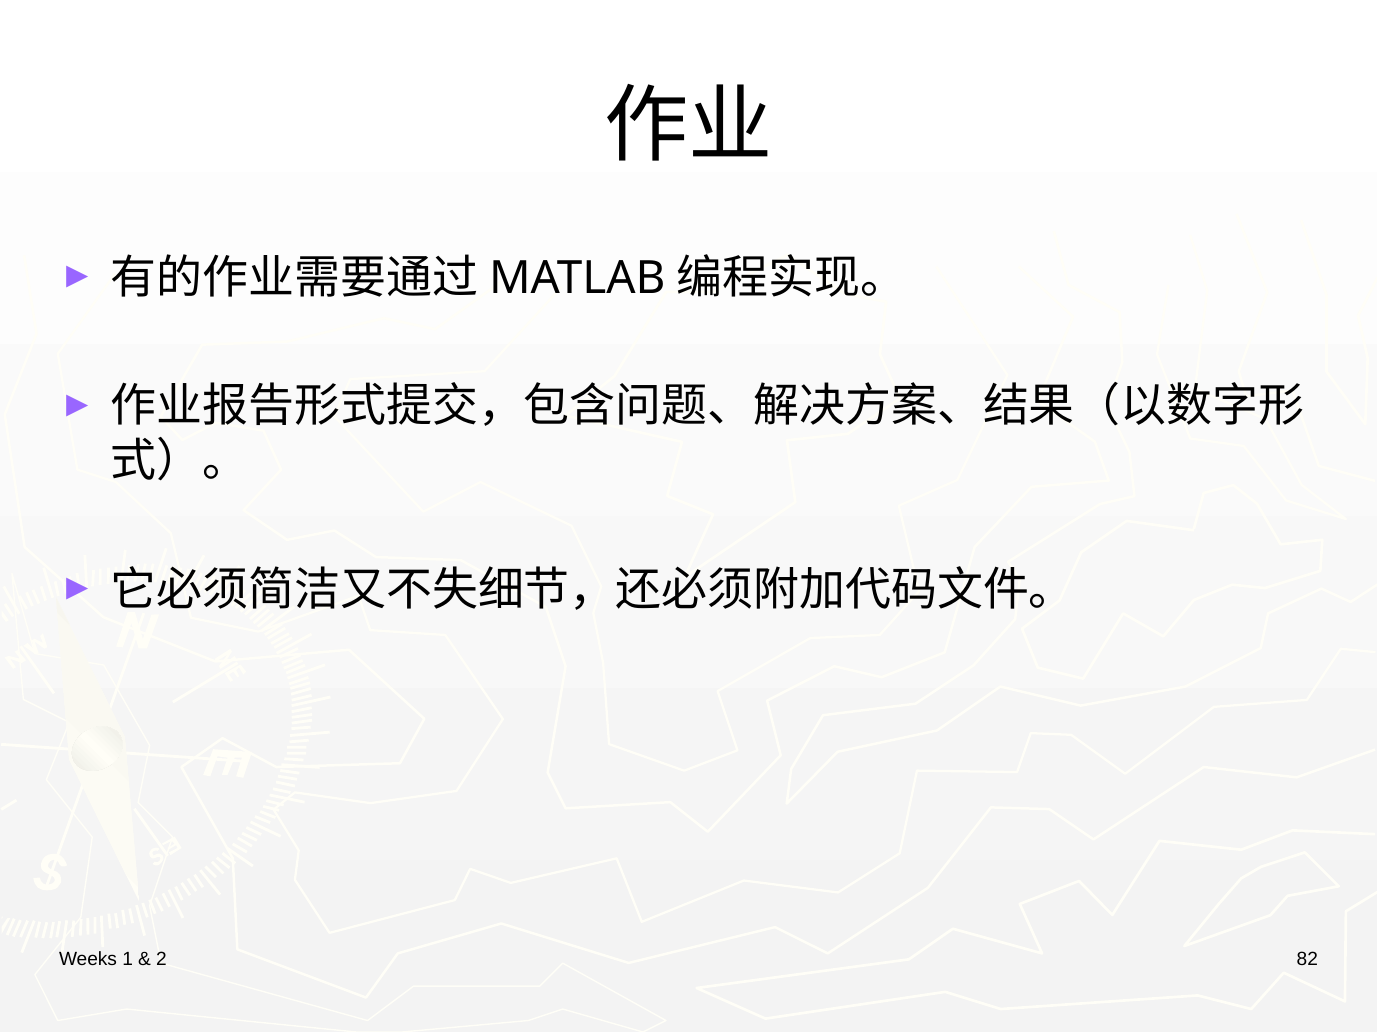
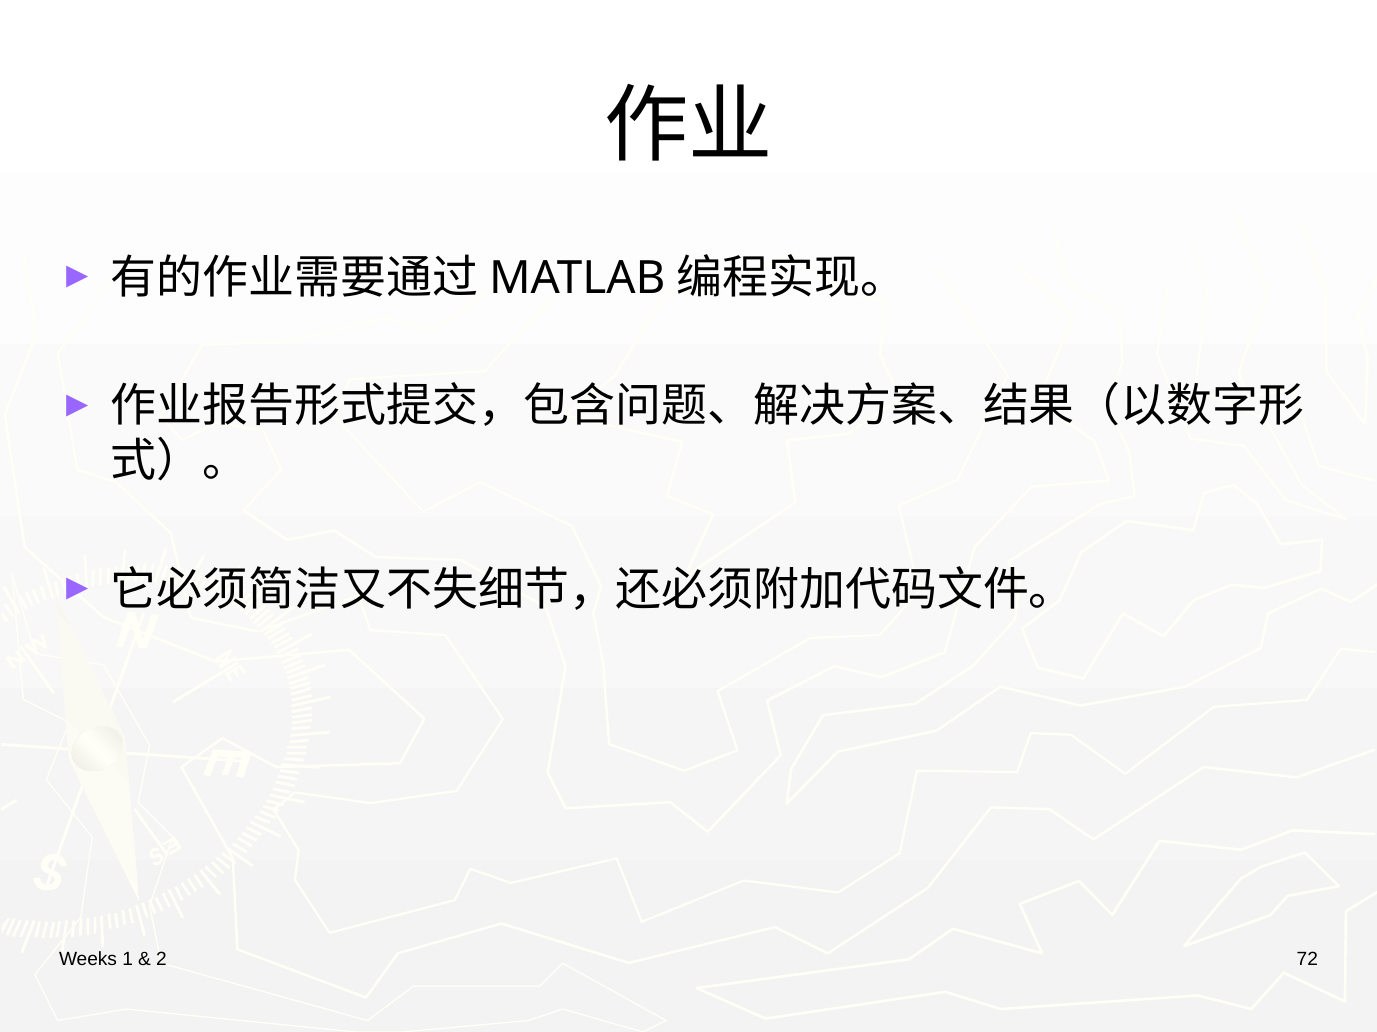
82: 82 -> 72
